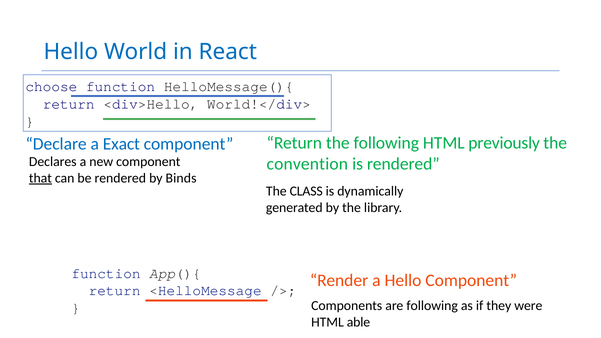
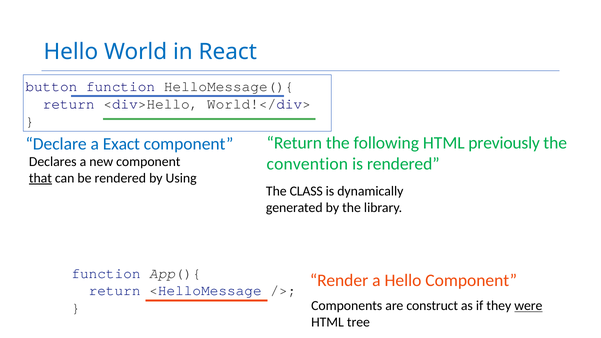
choose: choose -> button
Binds: Binds -> Using
are following: following -> construct
were underline: none -> present
able: able -> tree
